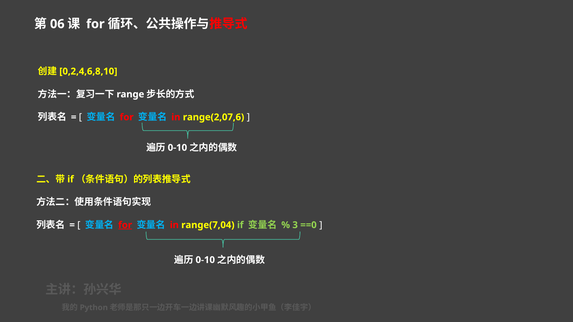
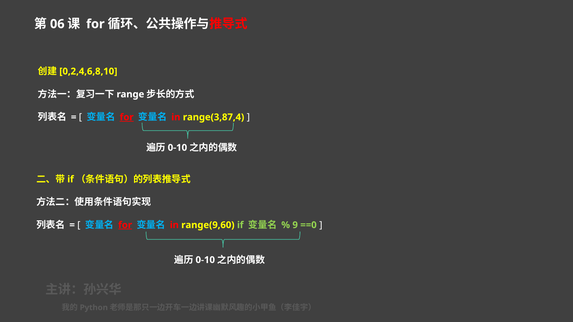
for at (127, 117) underline: none -> present
range(2,07,6: range(2,07,6 -> range(3,87,4
range(7,04: range(7,04 -> range(9,60
3: 3 -> 9
